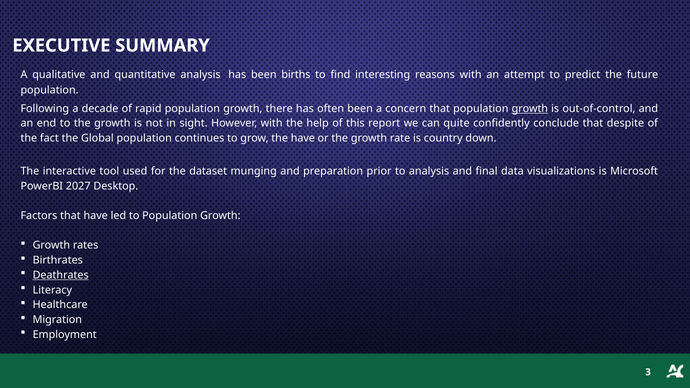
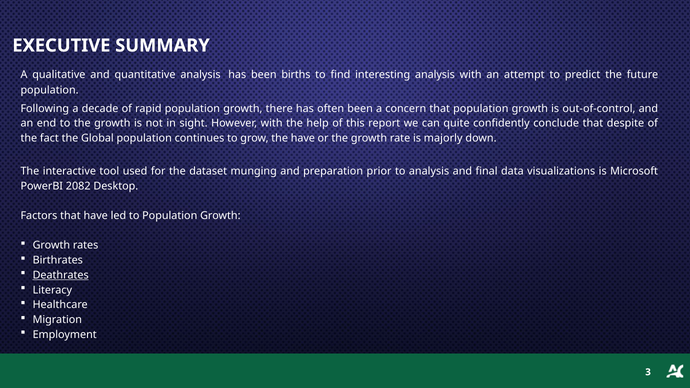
interesting reasons: reasons -> analysis
growth at (530, 108) underline: present -> none
country: country -> majorly
2027: 2027 -> 2082
